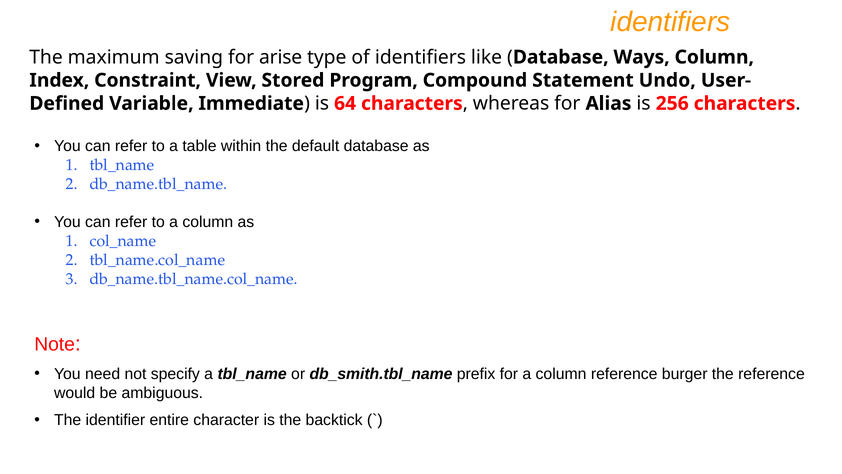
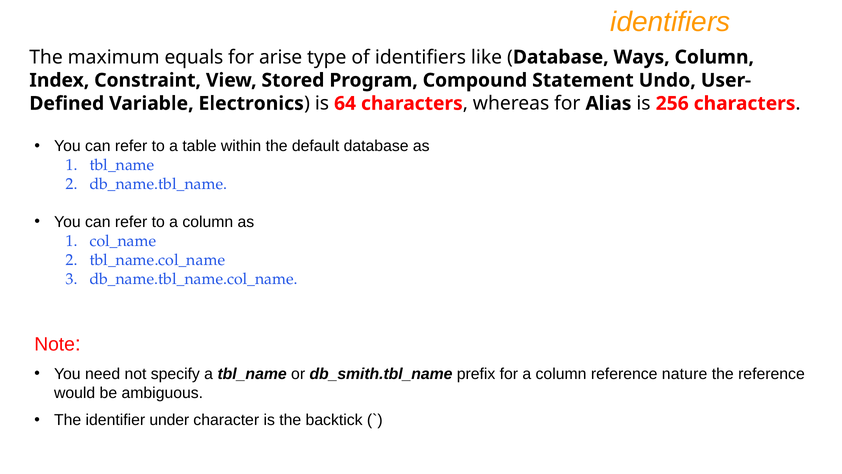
saving: saving -> equals
Immediate: Immediate -> Electronics
burger: burger -> nature
entire: entire -> under
